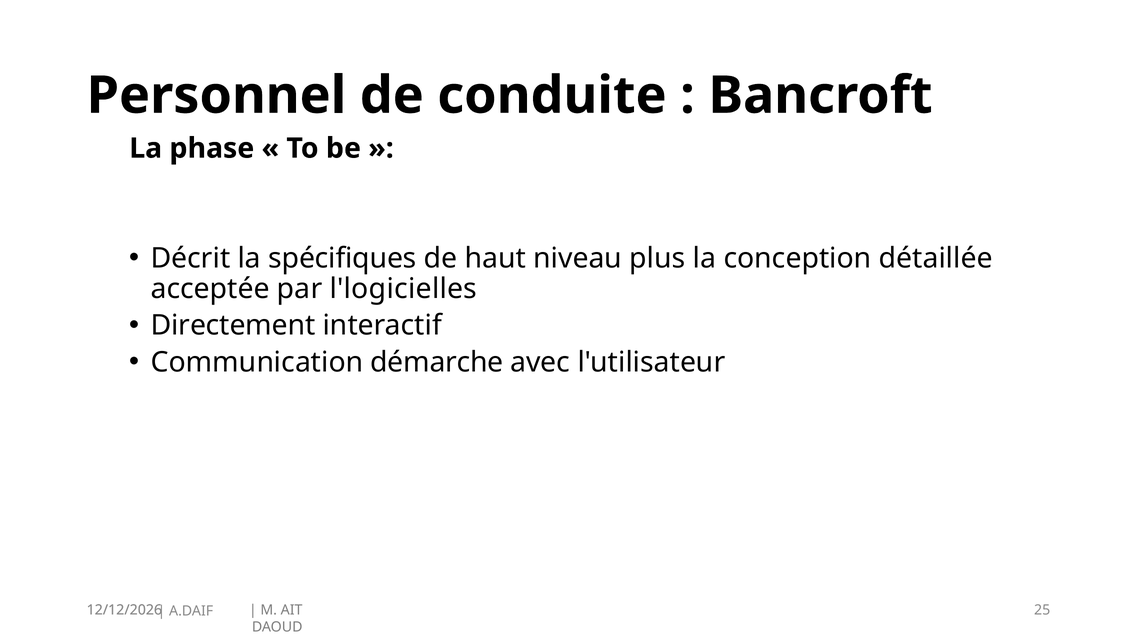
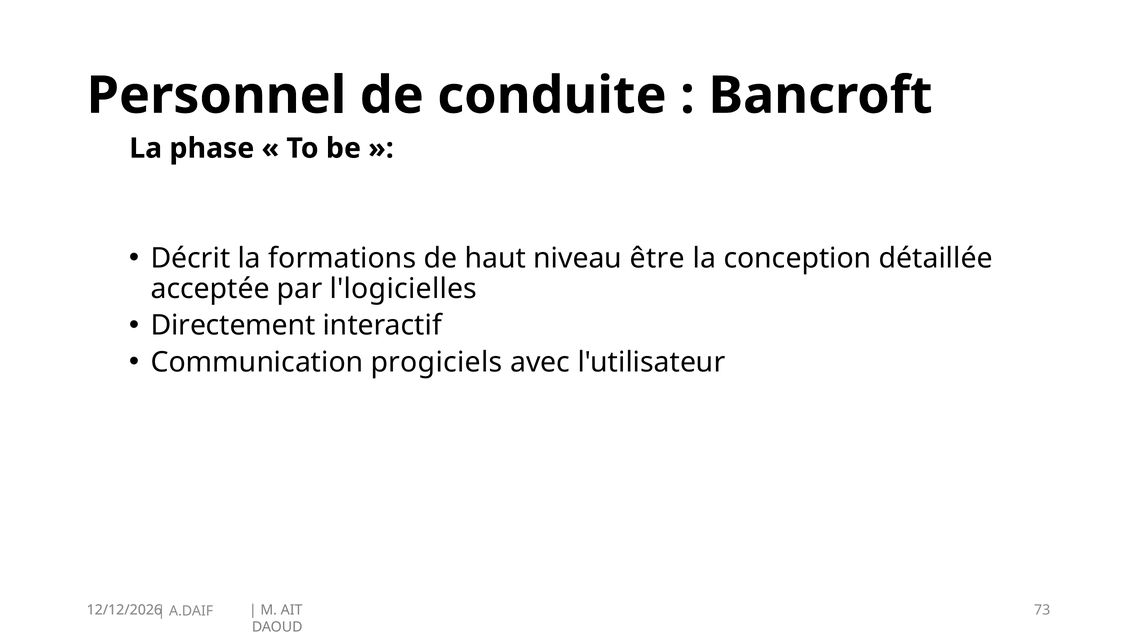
spécifiques: spécifiques -> formations
plus: plus -> être
démarche: démarche -> progiciels
25: 25 -> 73
